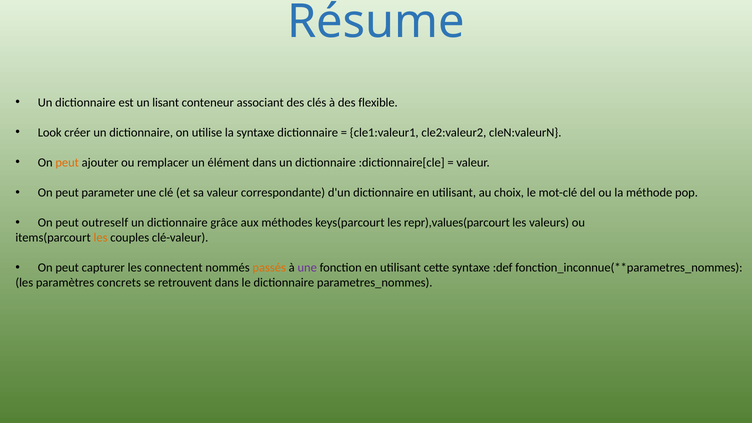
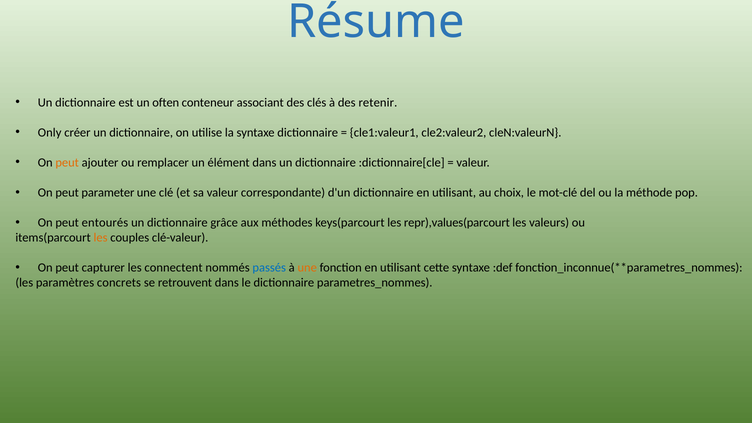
lisant: lisant -> often
flexible: flexible -> retenir
Look: Look -> Only
outreself: outreself -> entourés
passés colour: orange -> blue
une at (307, 268) colour: purple -> orange
